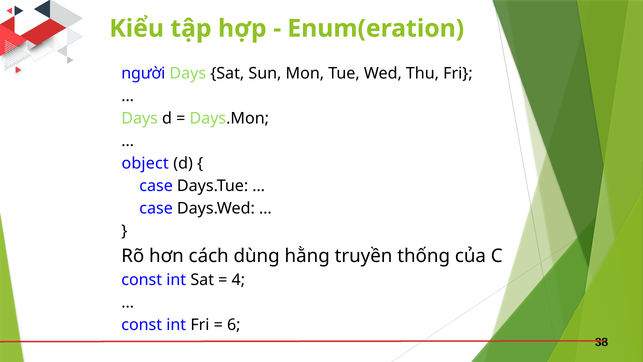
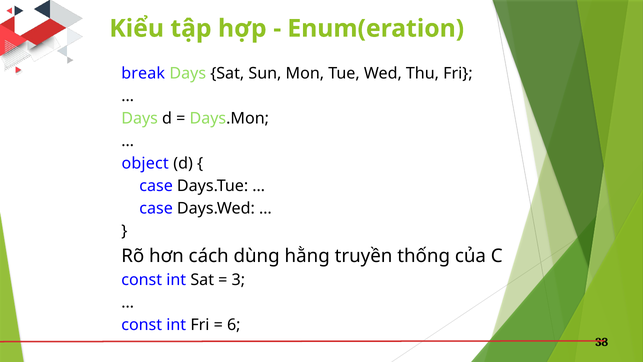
người: người -> break
4: 4 -> 3
